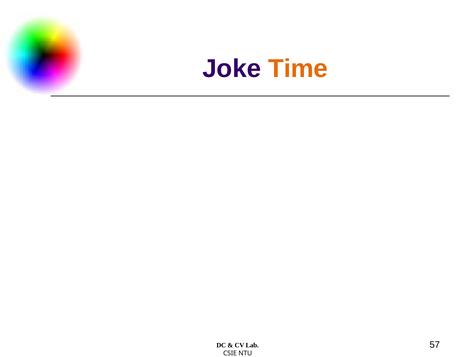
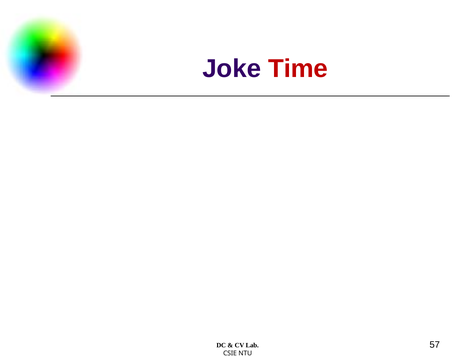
Time colour: orange -> red
